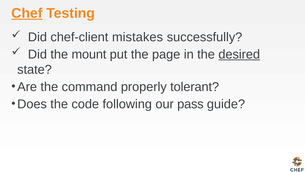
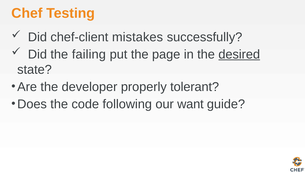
Chef underline: present -> none
mount: mount -> failing
command: command -> developer
pass: pass -> want
